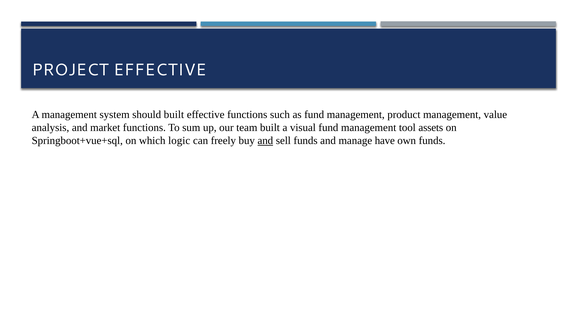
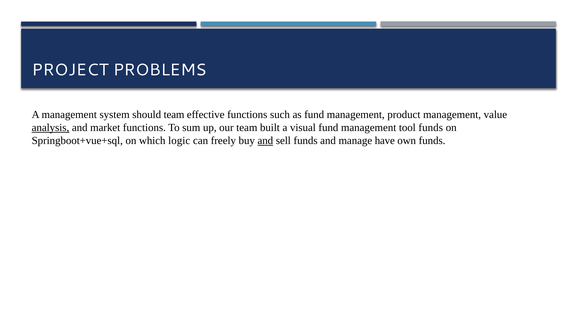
PROJECT EFFECTIVE: EFFECTIVE -> PROBLEMS
should built: built -> team
analysis underline: none -> present
tool assets: assets -> funds
